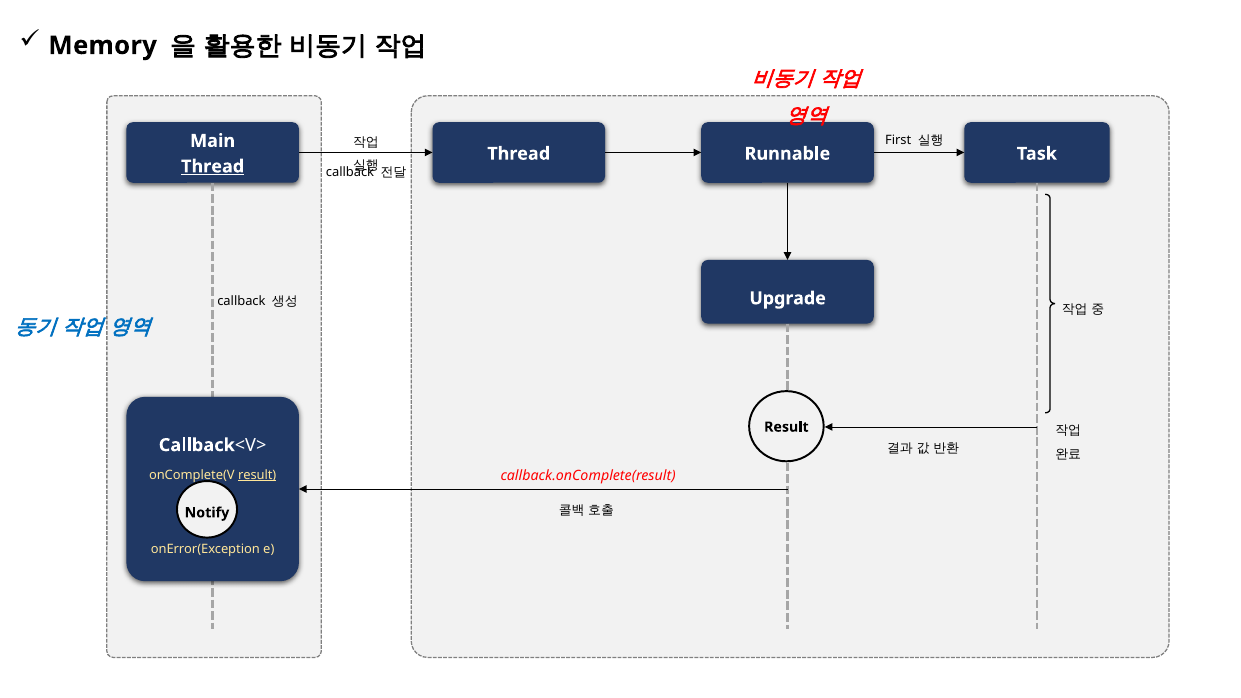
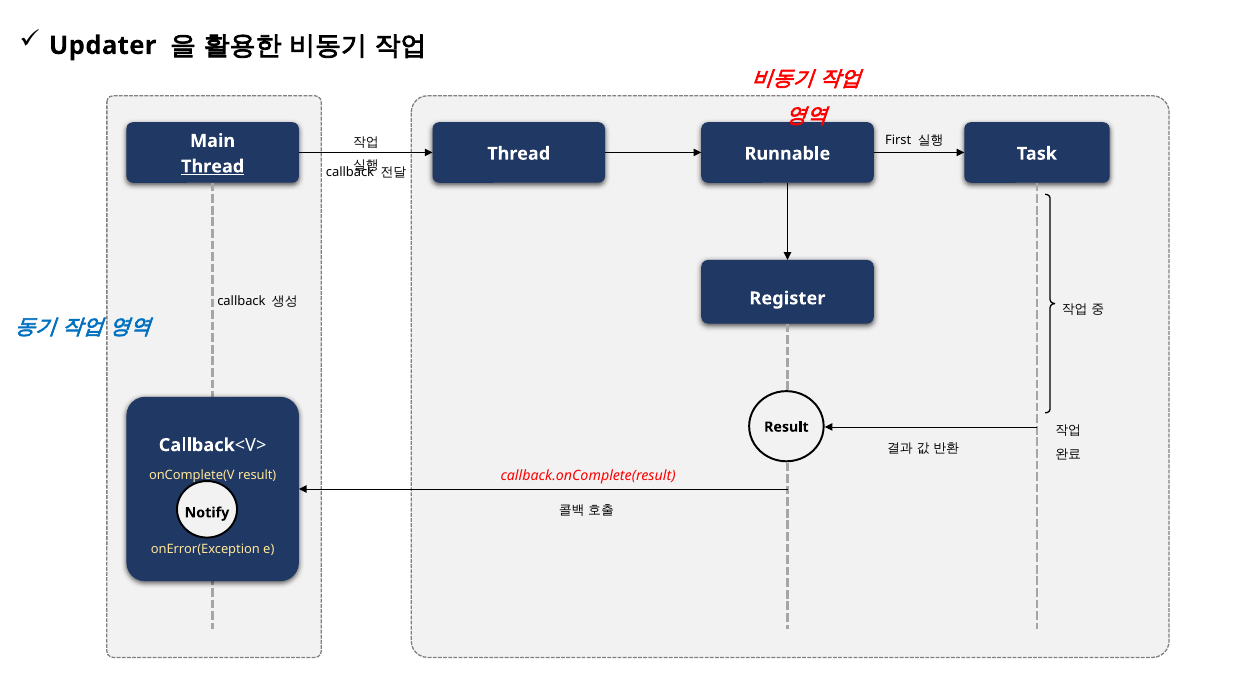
Memory: Memory -> Updater
Upgrade: Upgrade -> Register
result at (257, 475) underline: present -> none
